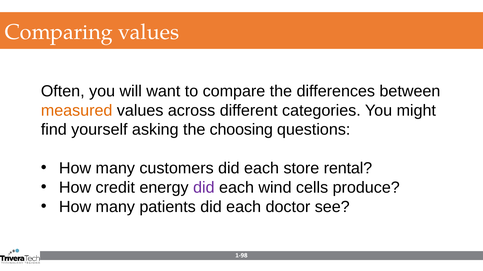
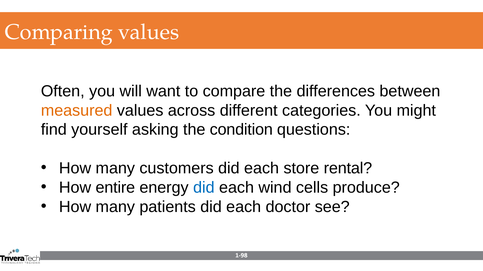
choosing: choosing -> condition
credit: credit -> entire
did at (204, 188) colour: purple -> blue
